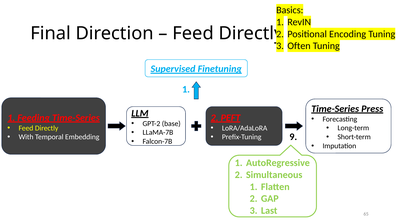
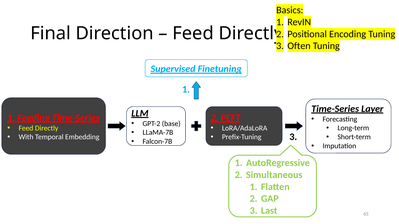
Press: Press -> Layer
Falcon-7B 9: 9 -> 3
